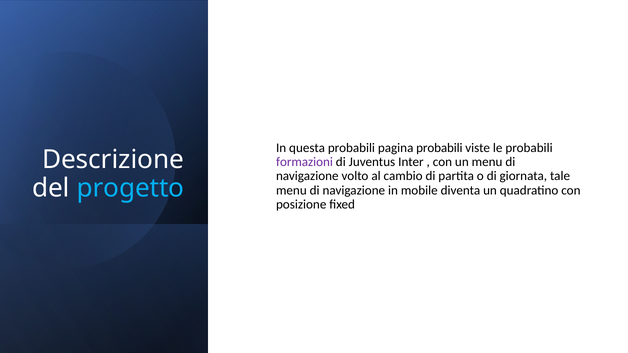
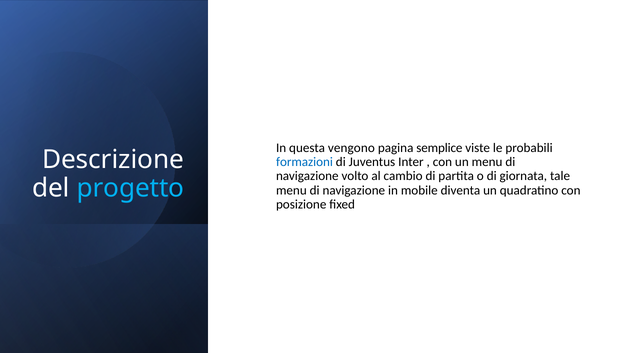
questa probabili: probabili -> vengono
pagina probabili: probabili -> semplice
formazioni colour: purple -> blue
